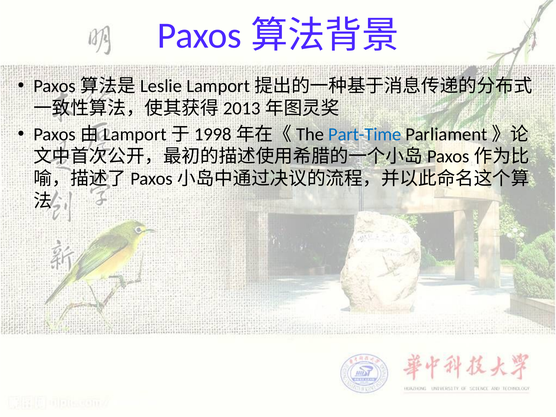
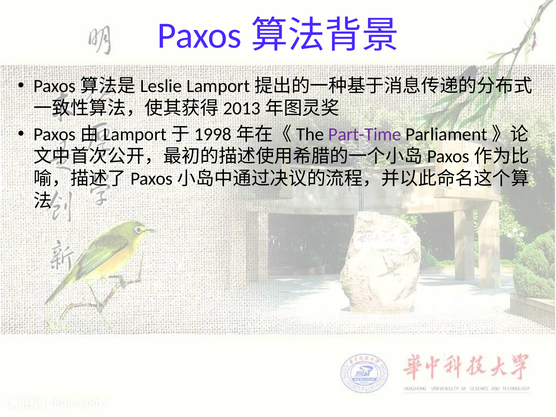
Part-Time colour: blue -> purple
